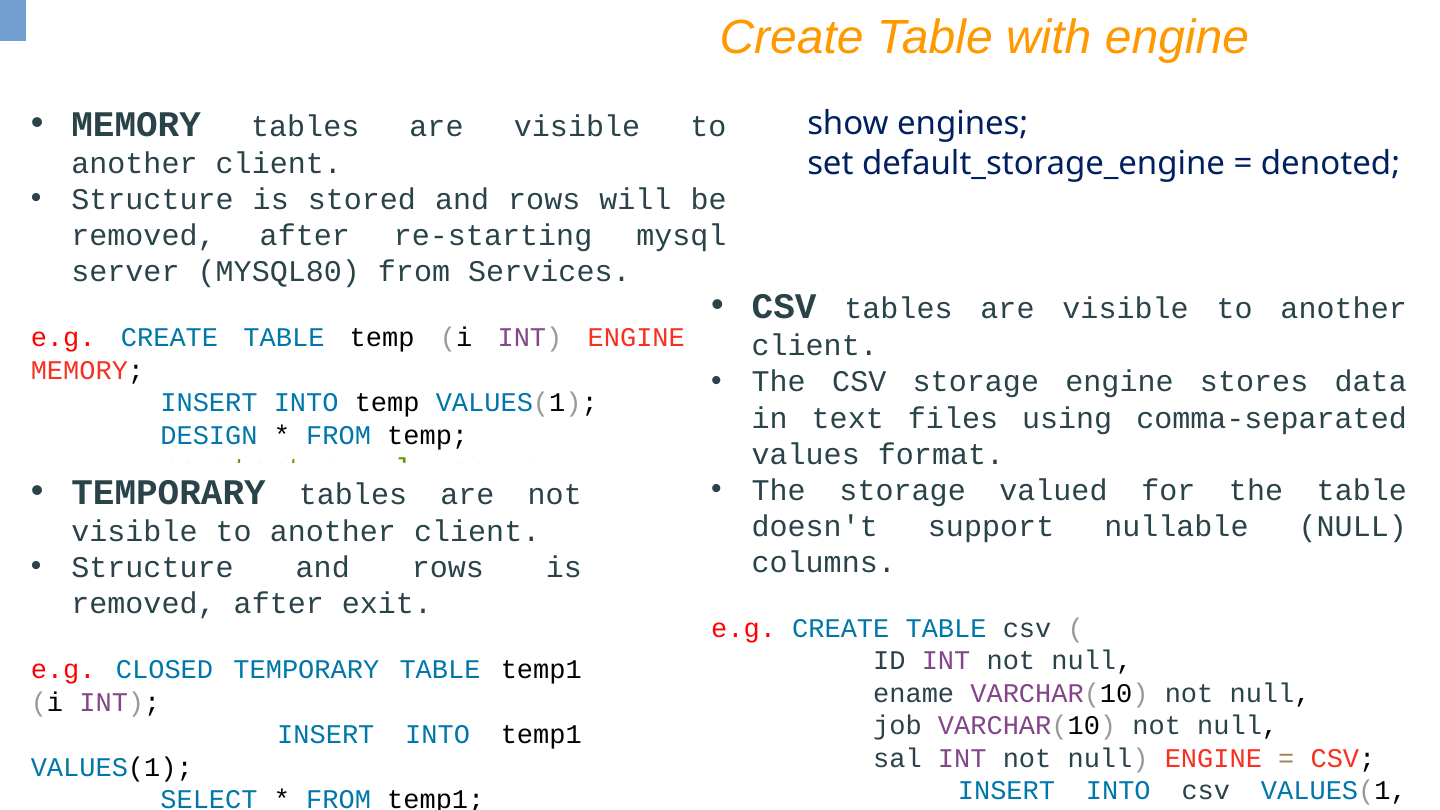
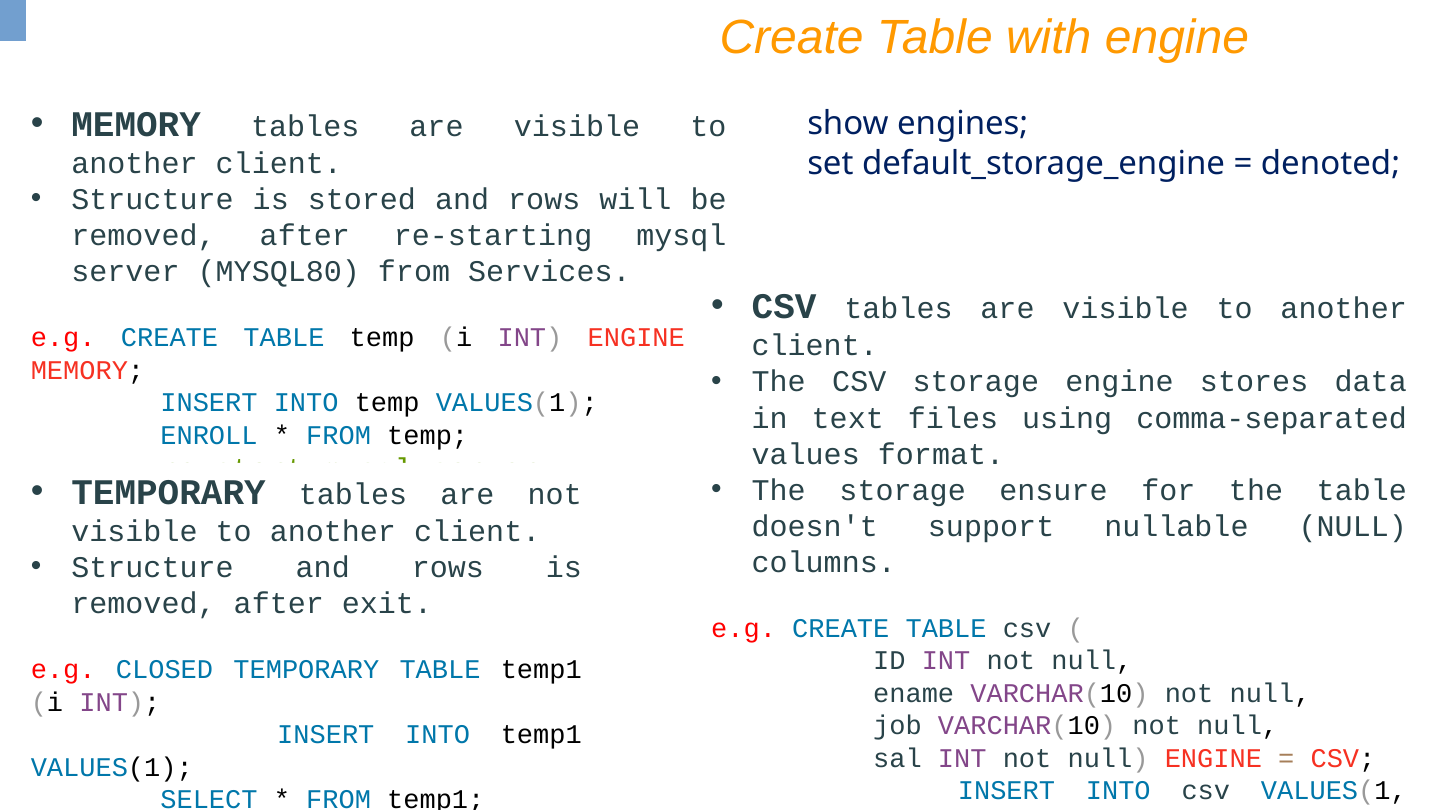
DESIGN: DESIGN -> ENROLL
valued: valued -> ensure
